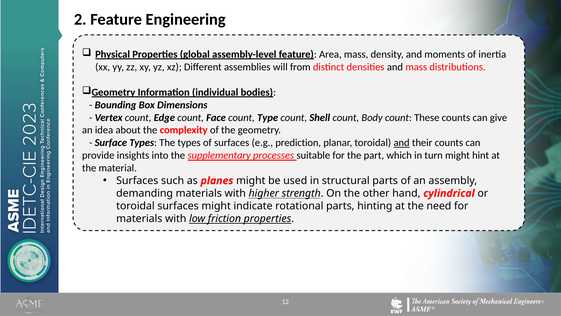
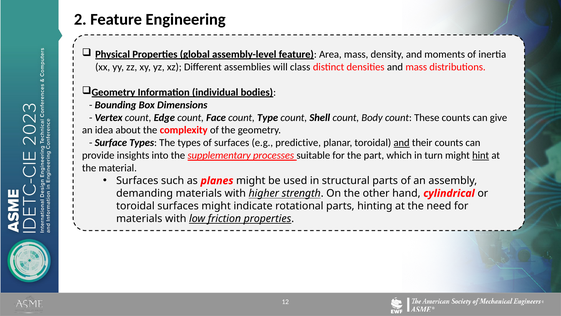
from: from -> class
prediction: prediction -> predictive
hint underline: none -> present
